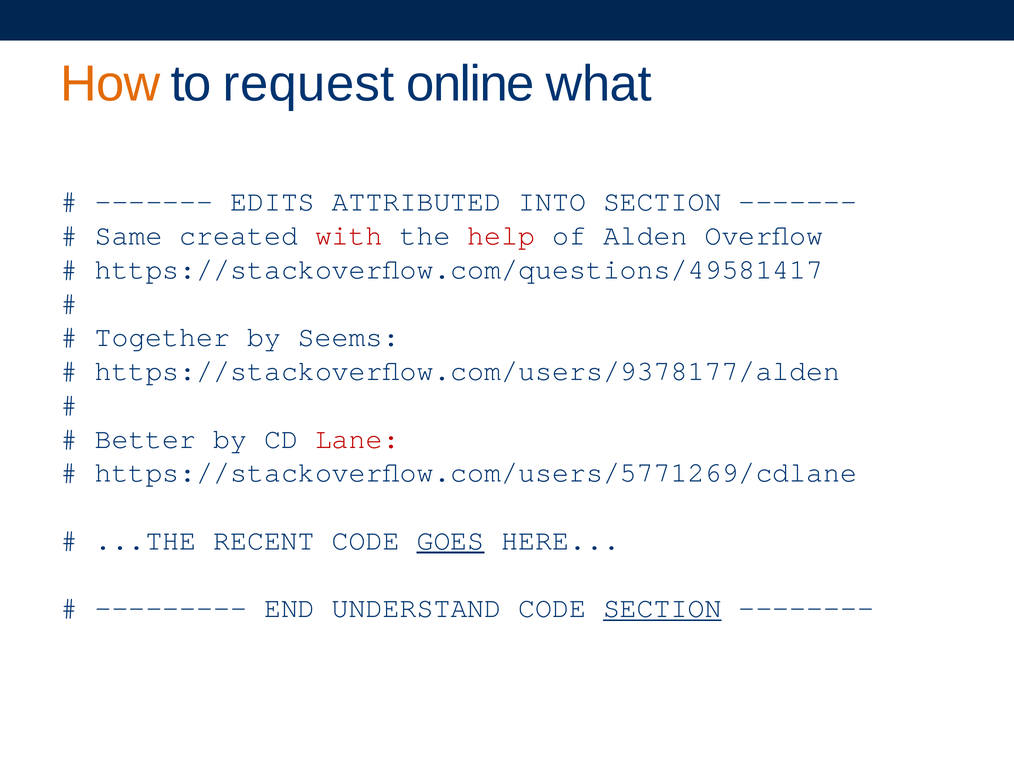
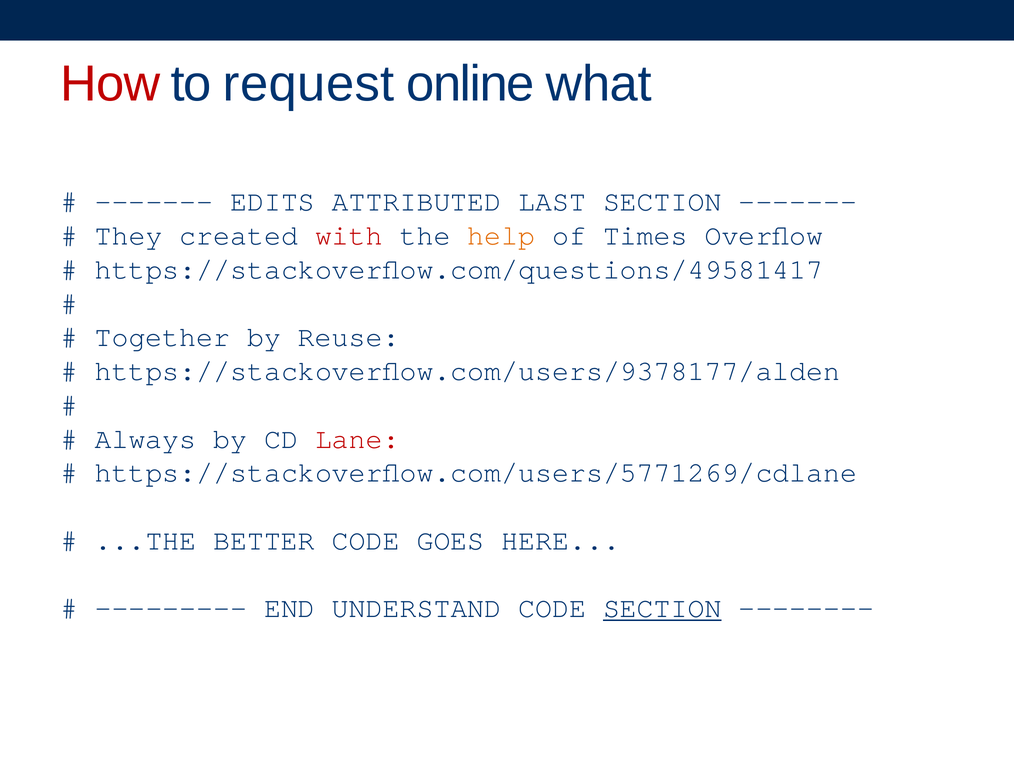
How colour: orange -> red
INTO: INTO -> LAST
Same: Same -> They
help colour: red -> orange
Alden: Alden -> Times
Seems: Seems -> Reuse
Better: Better -> Always
RECENT: RECENT -> BETTER
GOES underline: present -> none
